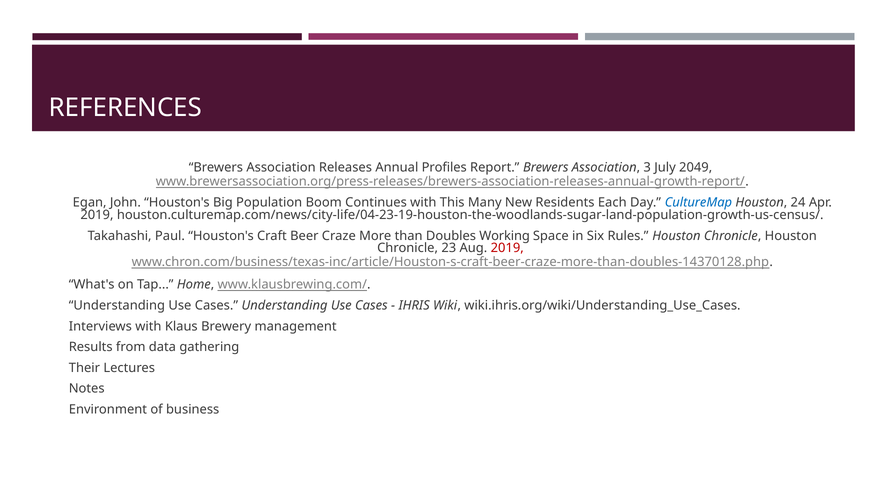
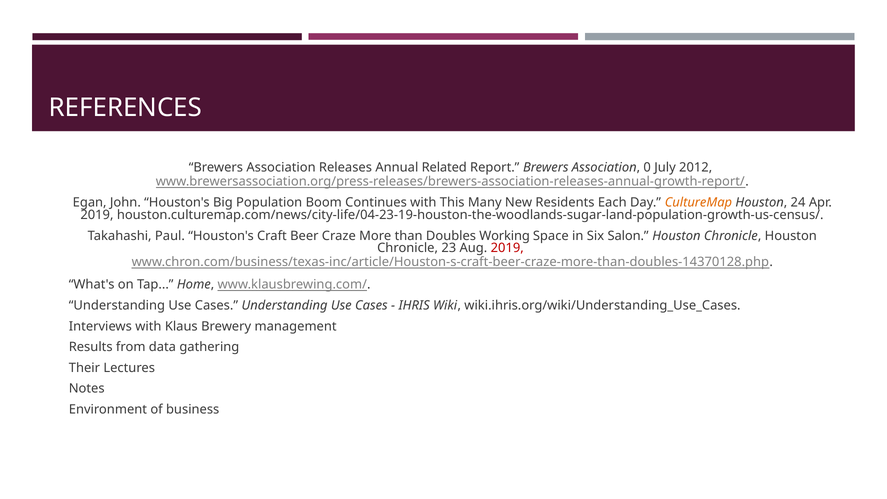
Profiles: Profiles -> Related
3: 3 -> 0
2049: 2049 -> 2012
CultureMap colour: blue -> orange
Rules: Rules -> Salon
